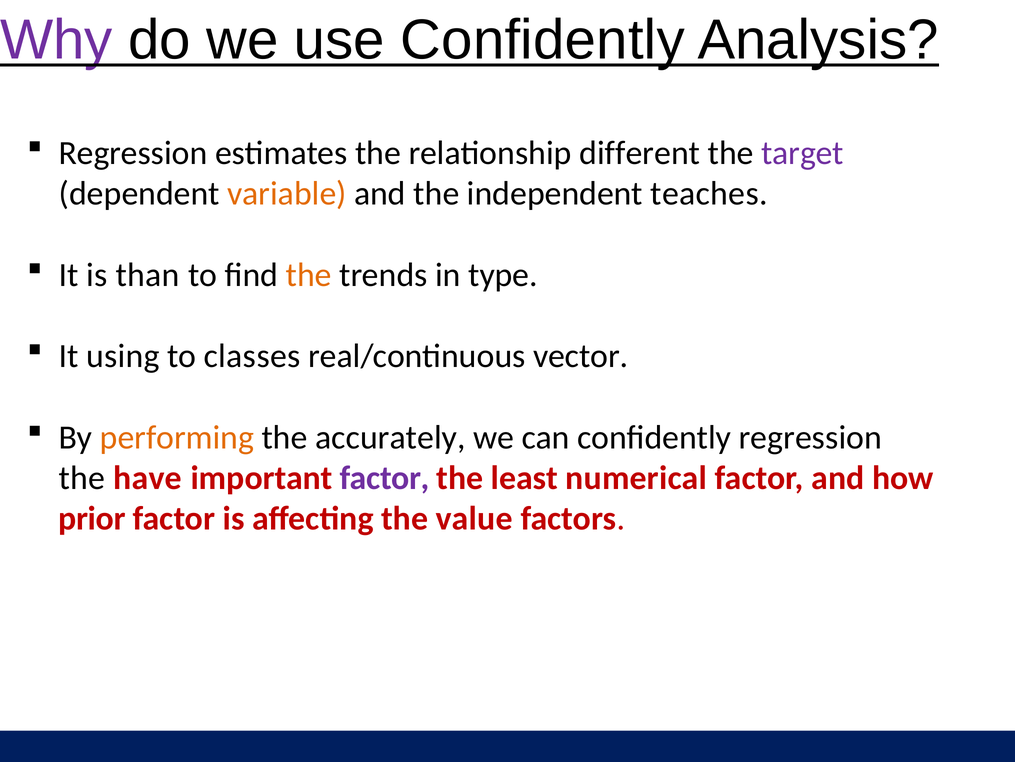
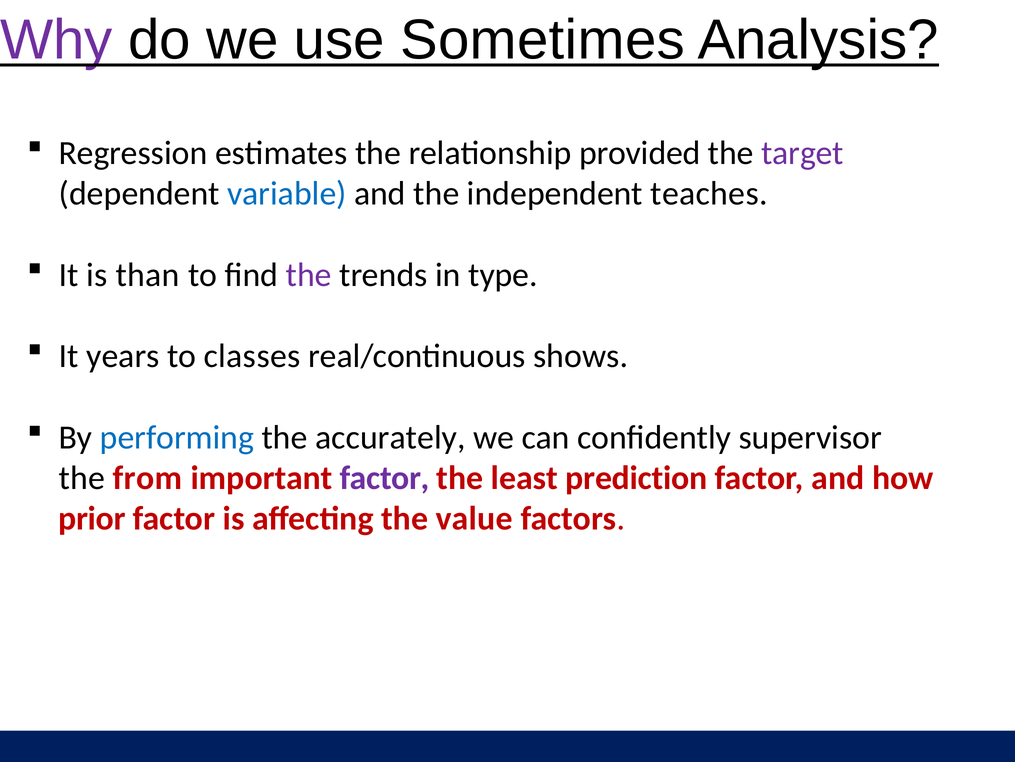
use Confidently: Confidently -> Sometimes
different: different -> provided
variable colour: orange -> blue
the at (309, 275) colour: orange -> purple
using: using -> years
vector: vector -> shows
performing colour: orange -> blue
confidently regression: regression -> supervisor
have: have -> from
numerical: numerical -> prediction
